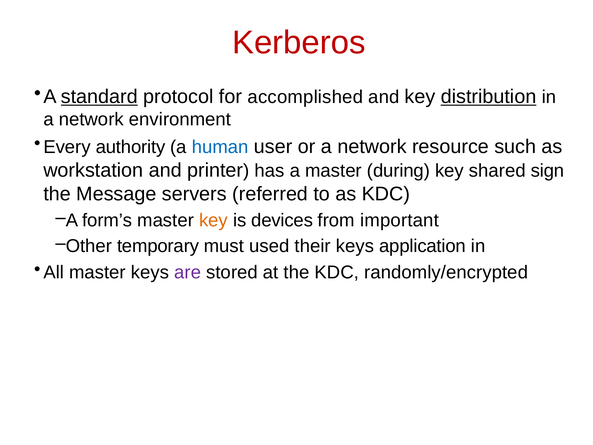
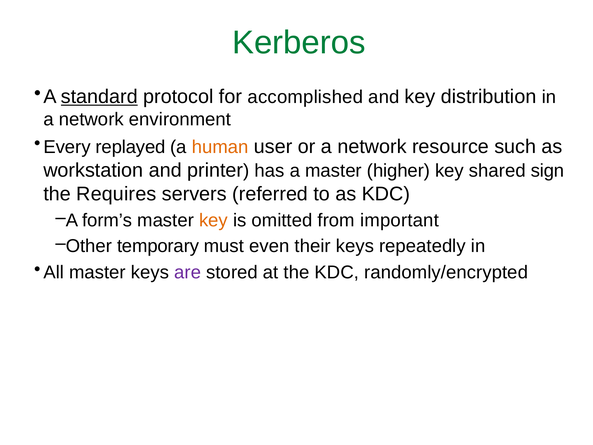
Kerberos colour: red -> green
distribution underline: present -> none
authority: authority -> replayed
human colour: blue -> orange
during: during -> higher
Message: Message -> Requires
devices: devices -> omitted
used: used -> even
application: application -> repeatedly
